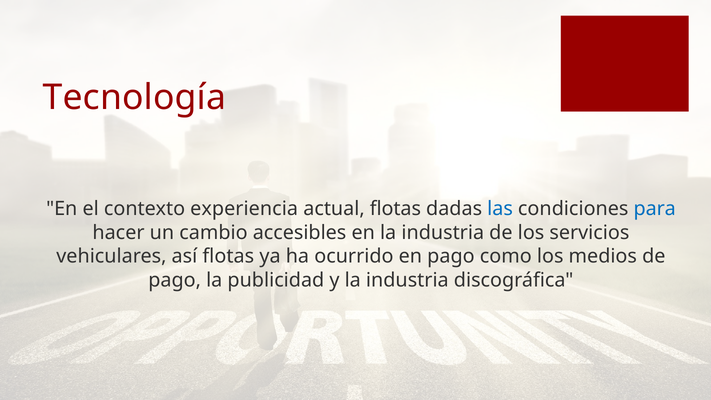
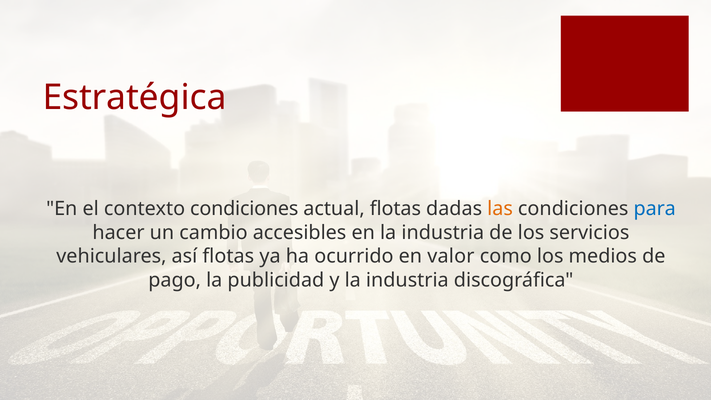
Tecnología: Tecnología -> Estratégica
contexto experiencia: experiencia -> condiciones
las colour: blue -> orange
en pago: pago -> valor
